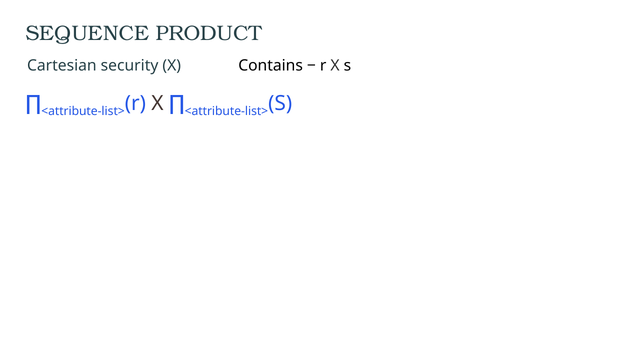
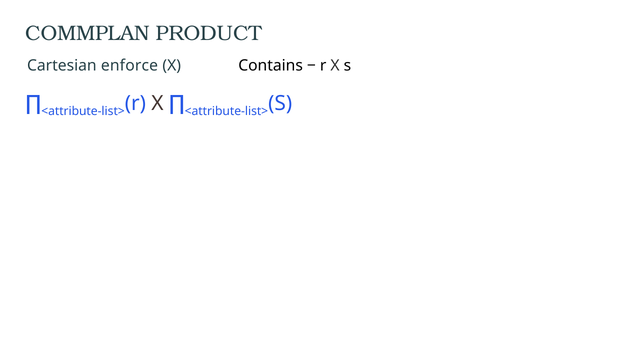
SEQUENCE: SEQUENCE -> COMMPLAN
security: security -> enforce
